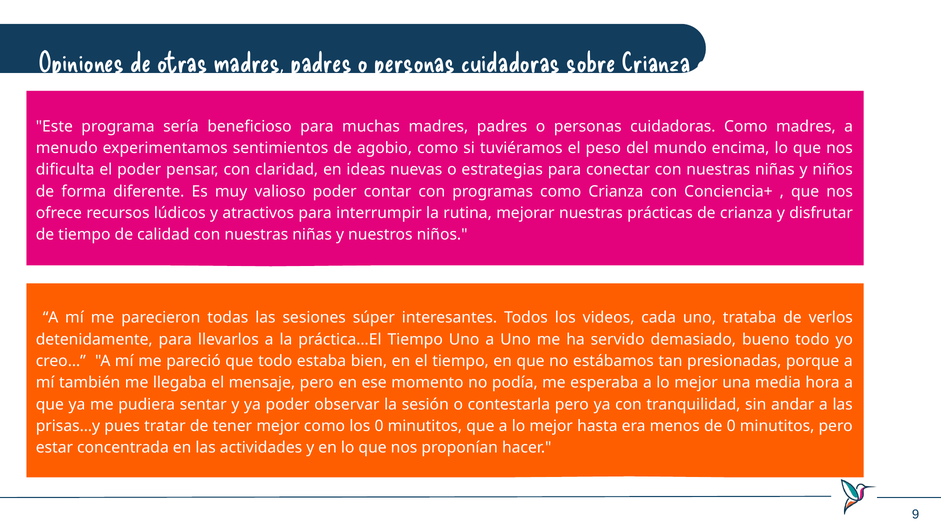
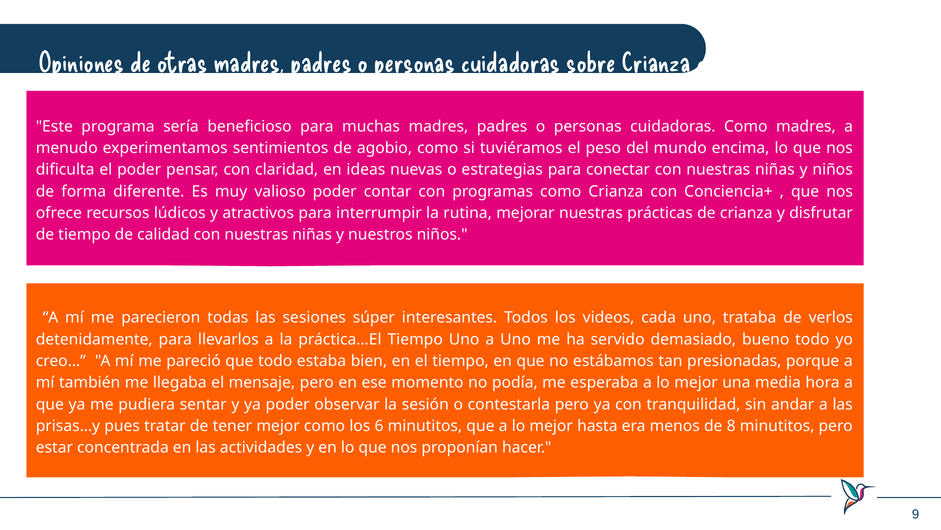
los 0: 0 -> 6
de 0: 0 -> 8
